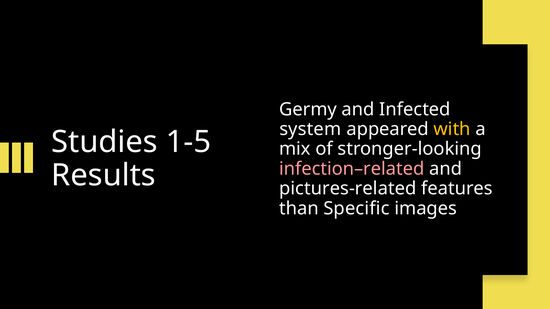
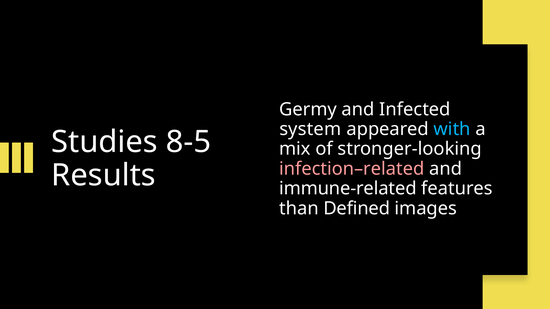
with colour: yellow -> light blue
1-5: 1-5 -> 8-5
pictures-related: pictures-related -> immune-related
Specific: Specific -> Defined
